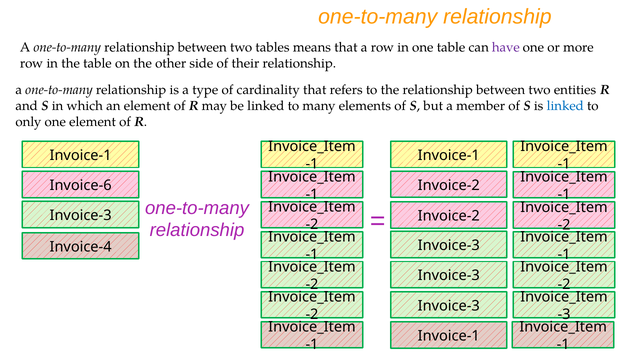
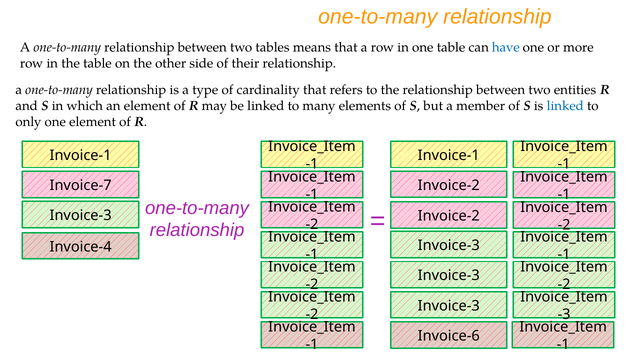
have colour: purple -> blue
Invoice-6: Invoice-6 -> Invoice-7
Invoice-1 at (449, 336): Invoice-1 -> Invoice-6
